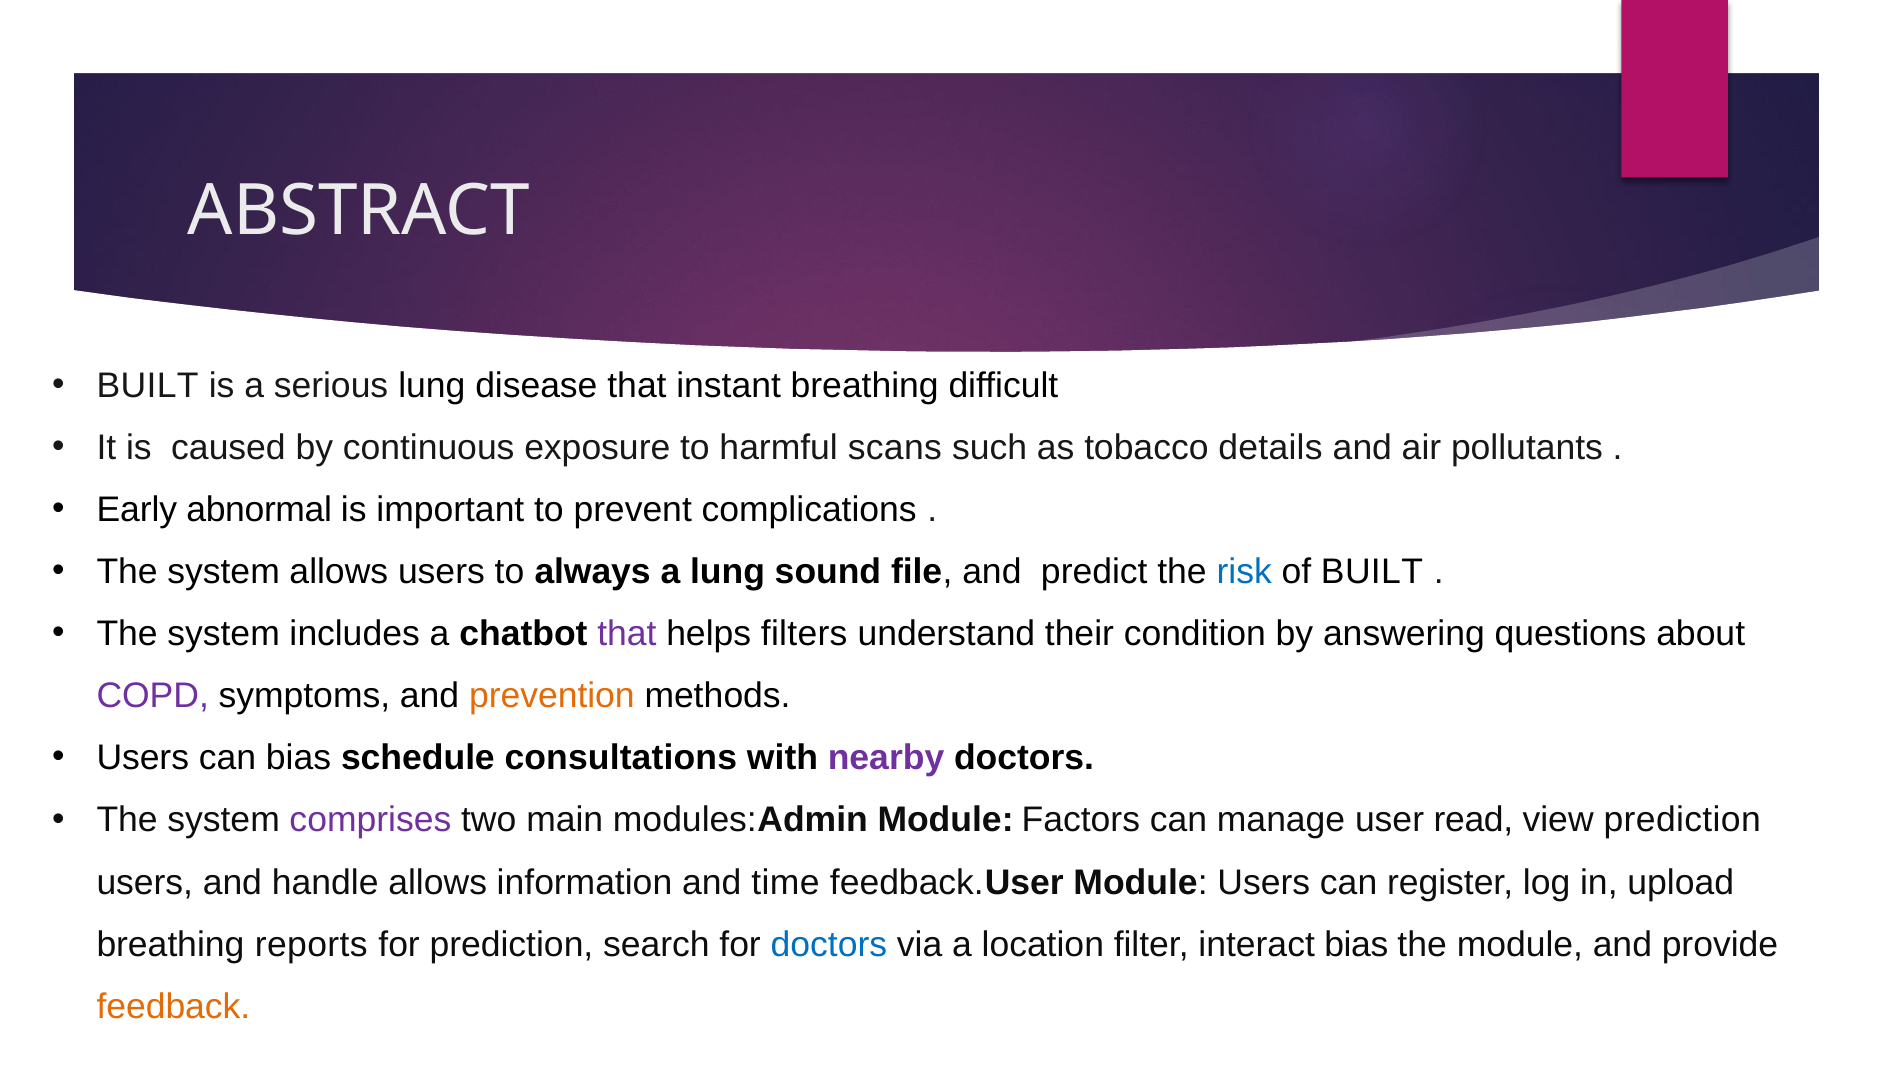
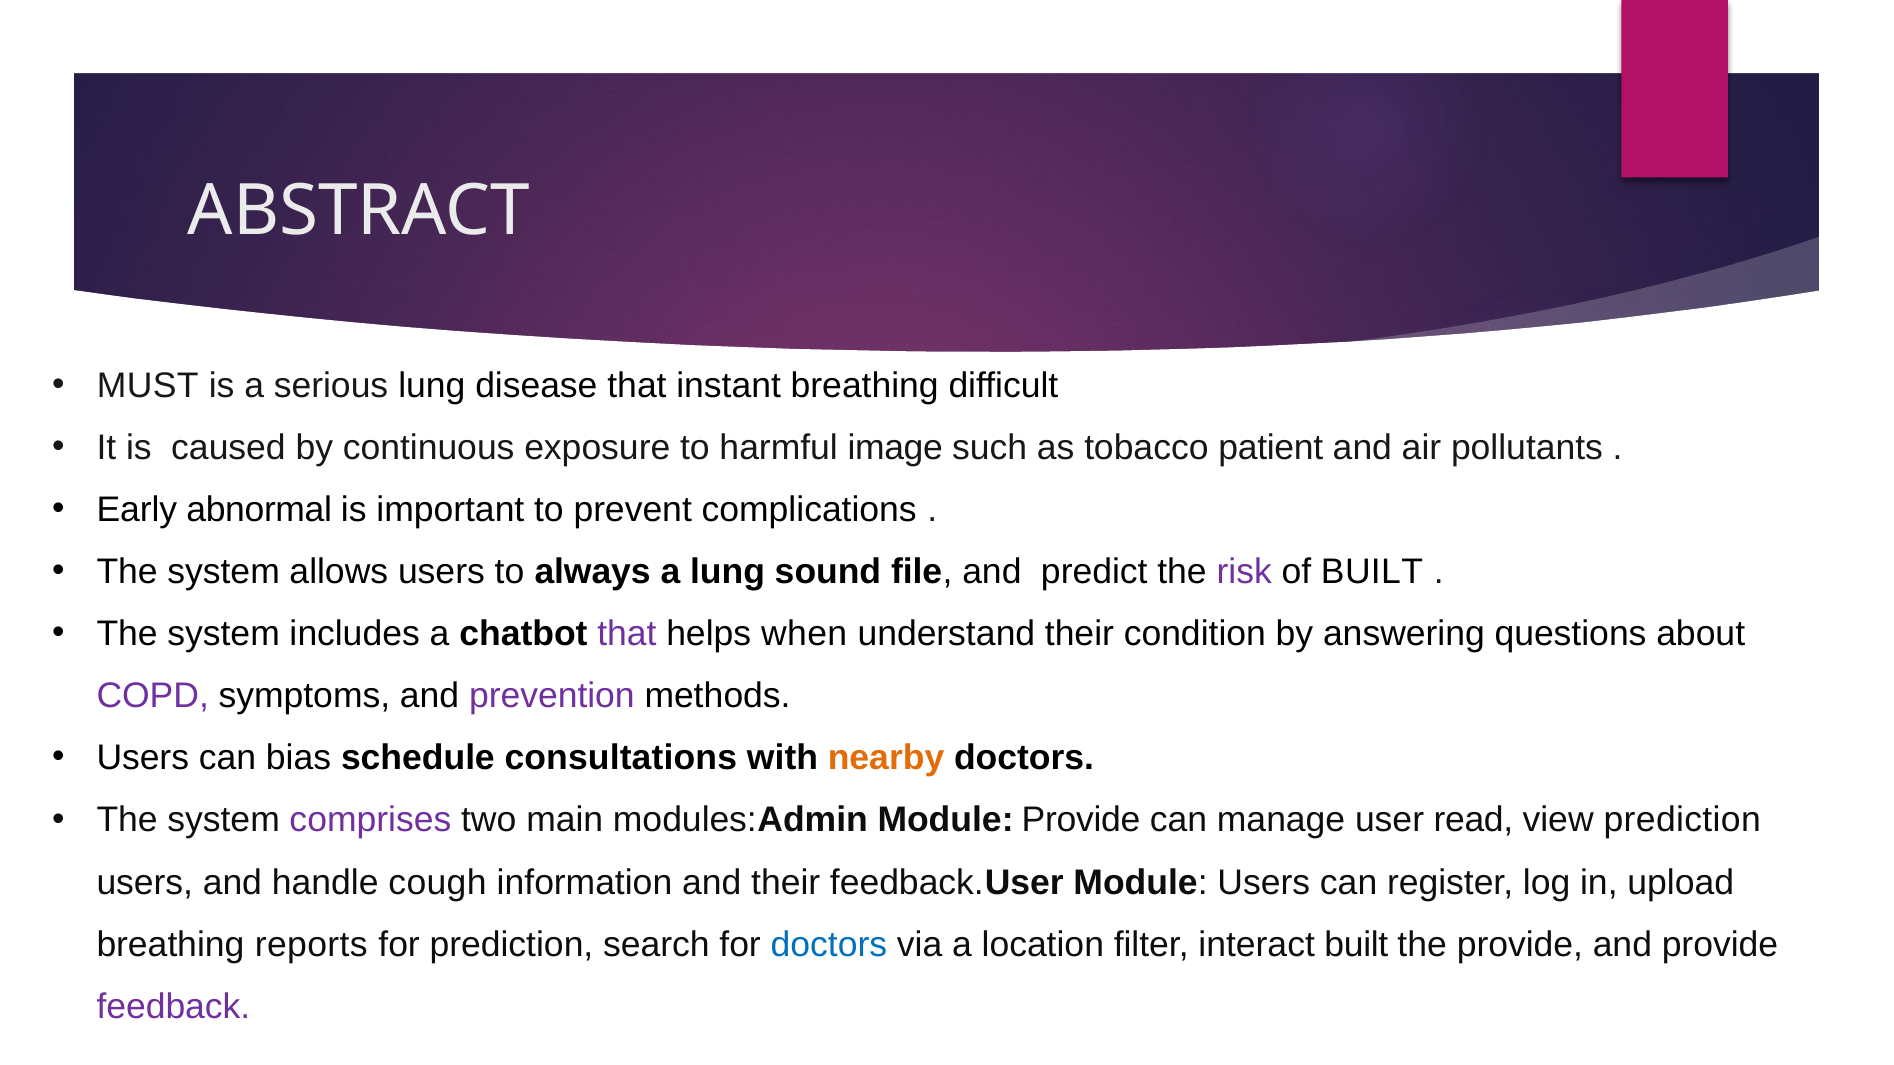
BUILT at (148, 386): BUILT -> MUST
scans: scans -> image
details: details -> patient
risk colour: blue -> purple
filters: filters -> when
prevention colour: orange -> purple
nearby colour: purple -> orange
Module Factors: Factors -> Provide
handle allows: allows -> cough
and time: time -> their
interact bias: bias -> built
the module: module -> provide
feedback colour: orange -> purple
